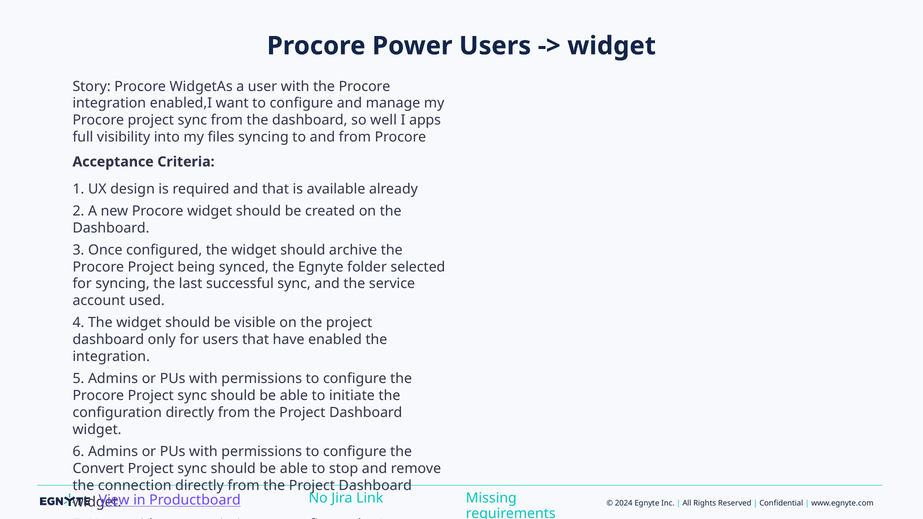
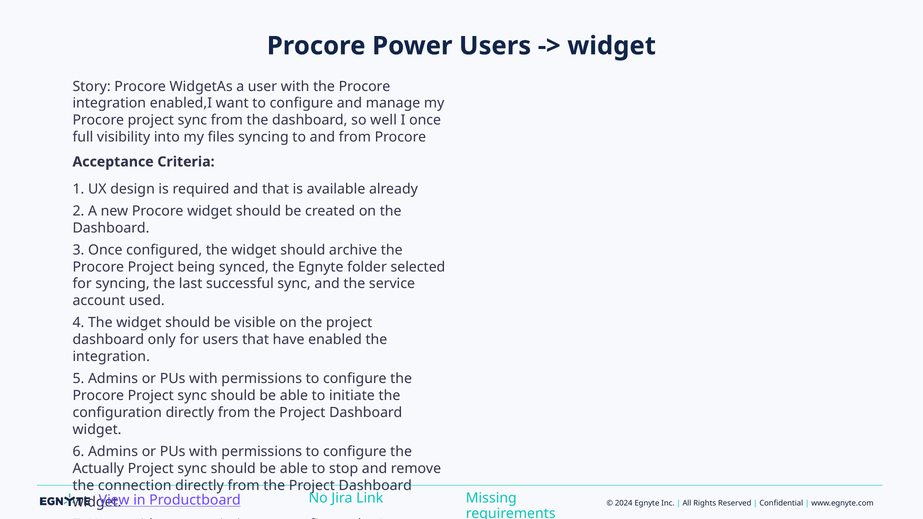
I apps: apps -> once
Convert: Convert -> Actually
